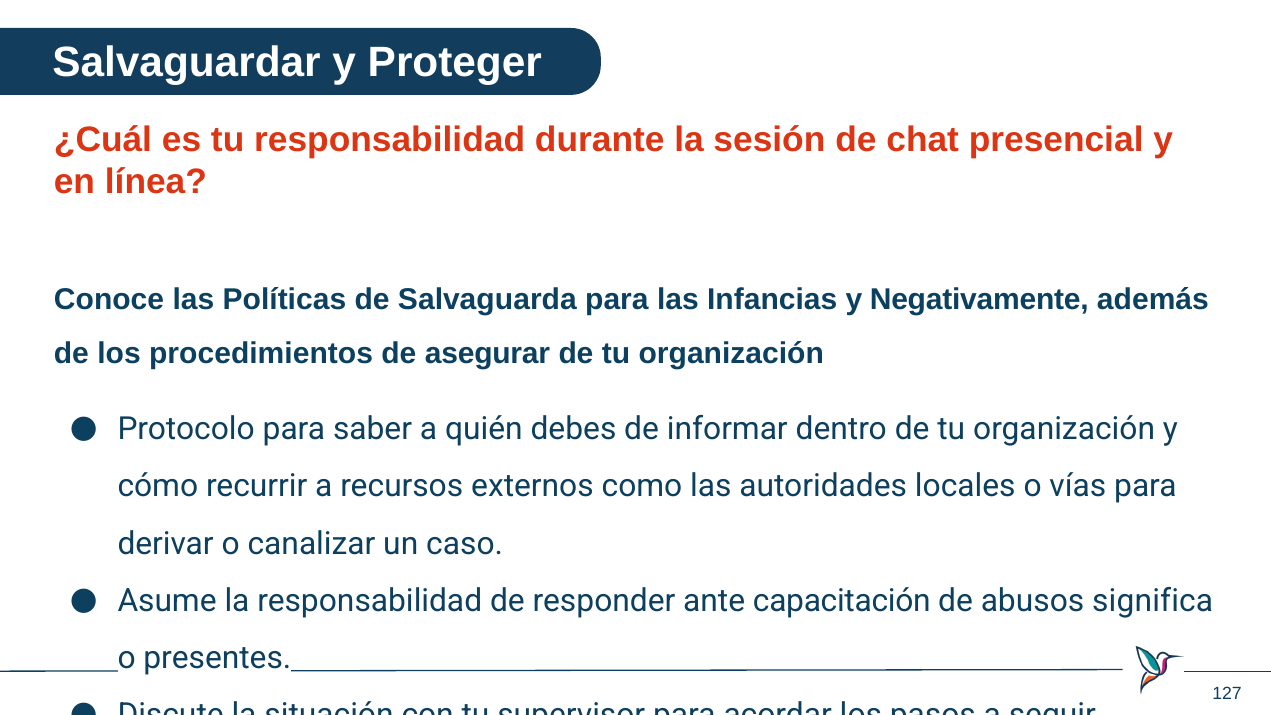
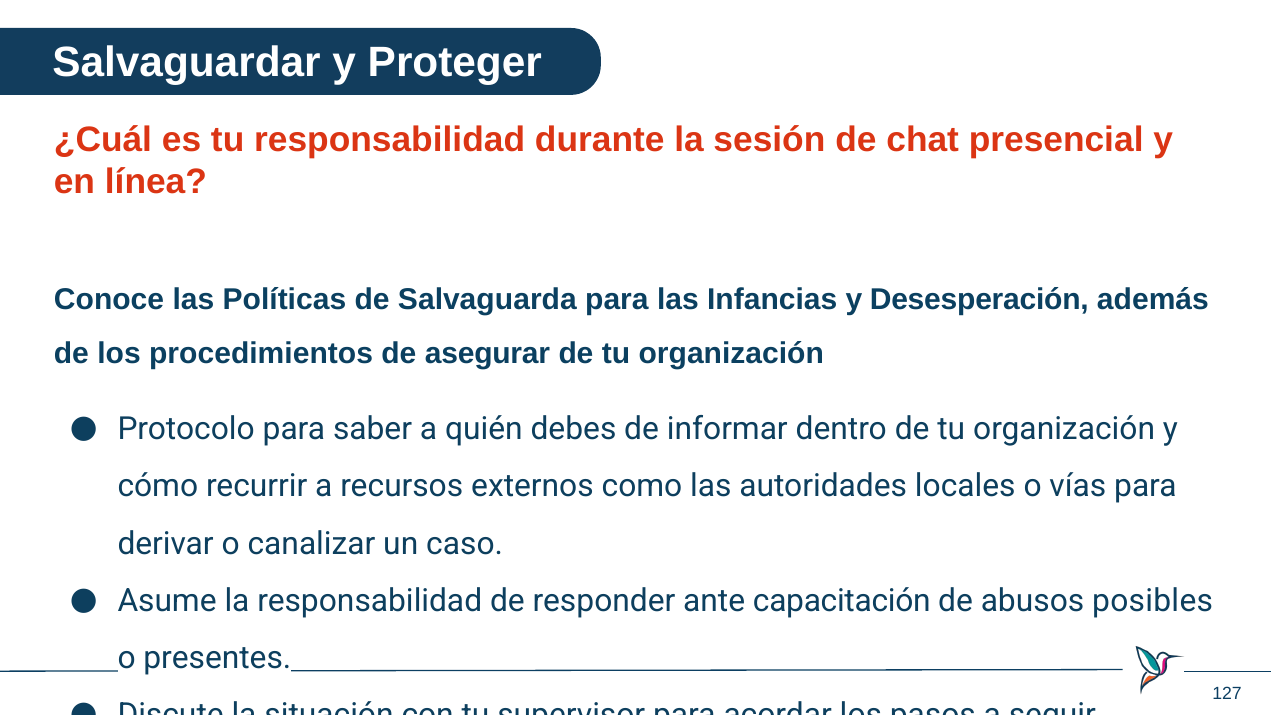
Negativamente: Negativamente -> Desesperación
significa: significa -> posibles
